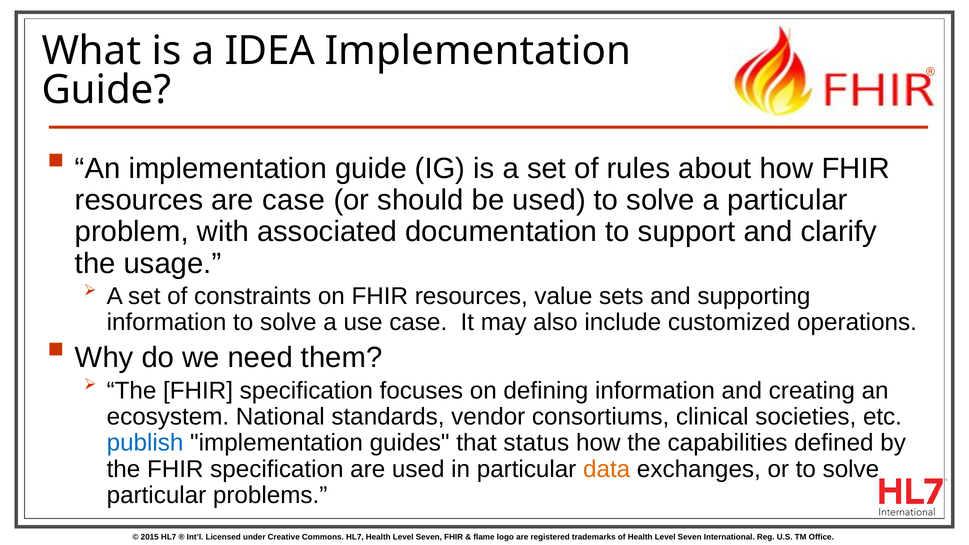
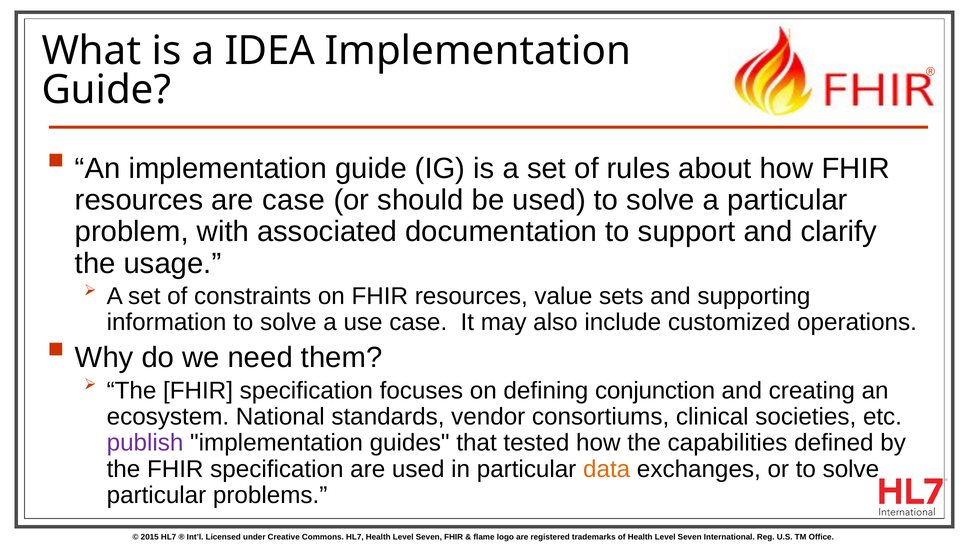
defining information: information -> conjunction
publish colour: blue -> purple
status: status -> tested
